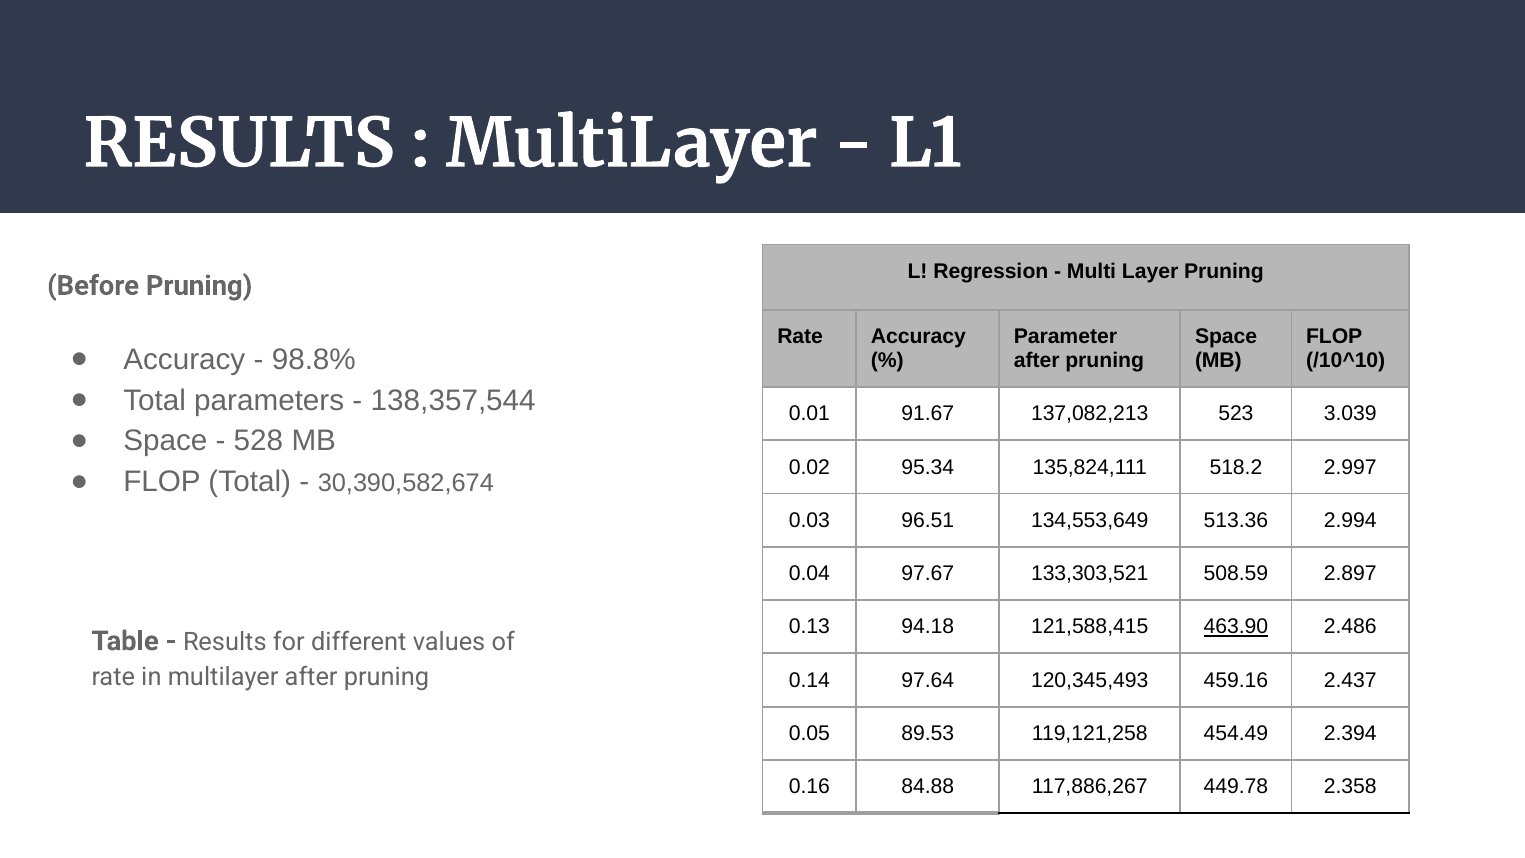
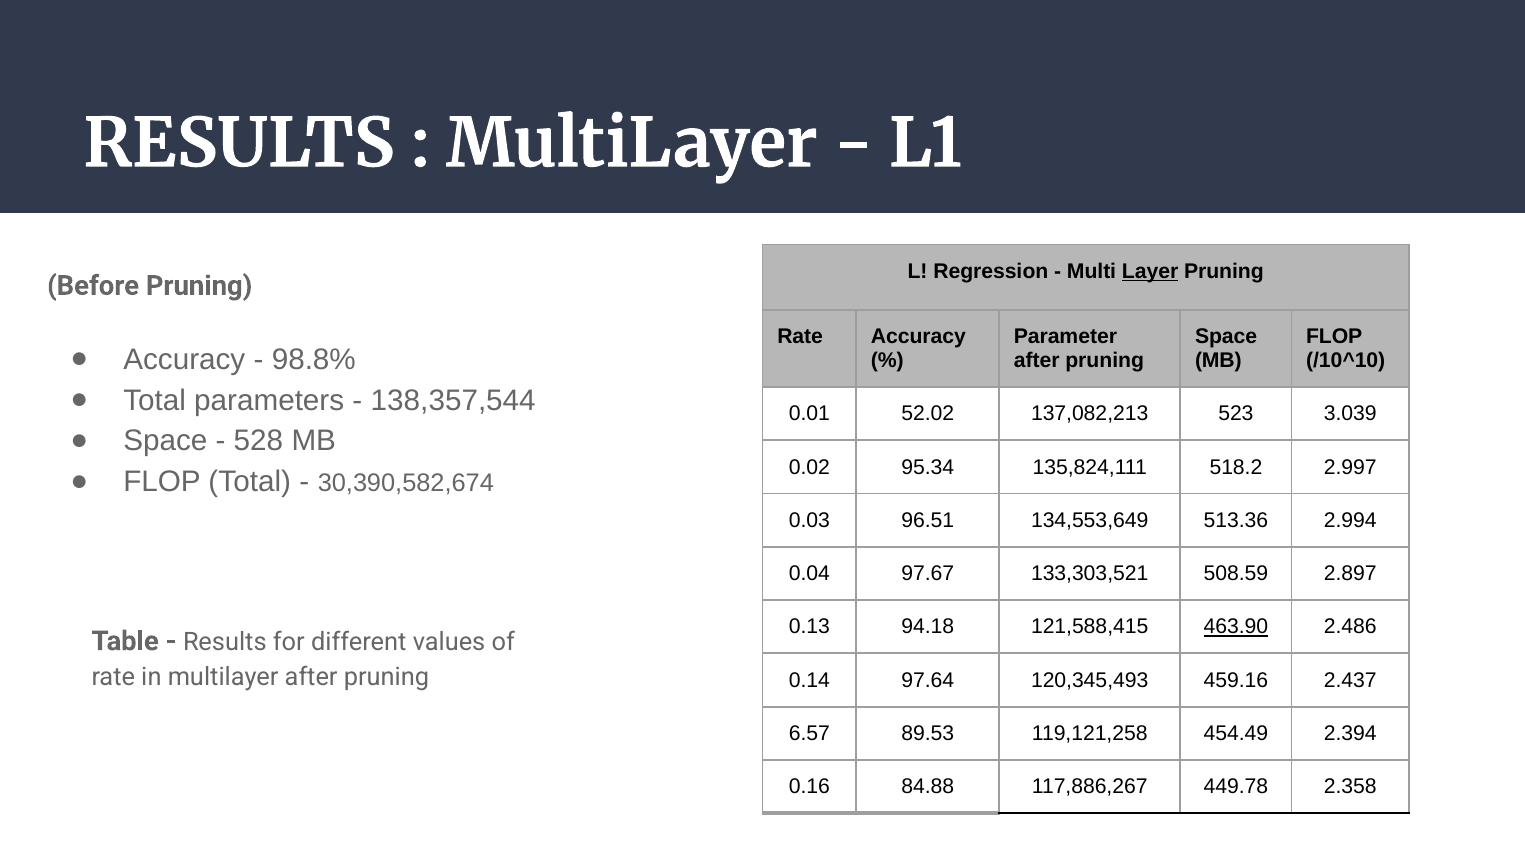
Layer underline: none -> present
91.67: 91.67 -> 52.02
0.05: 0.05 -> 6.57
